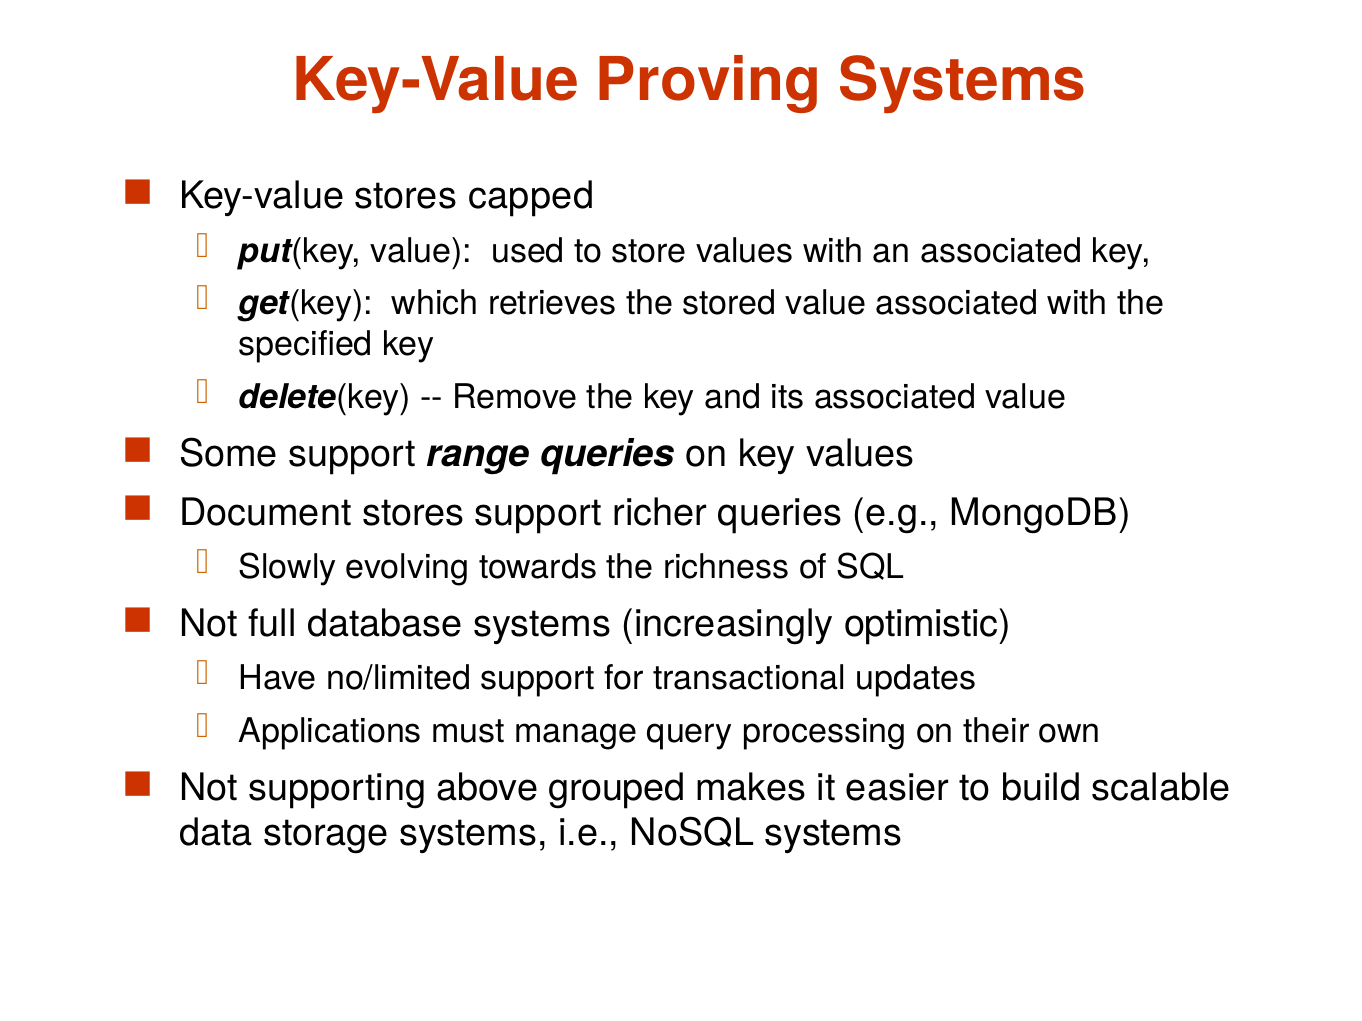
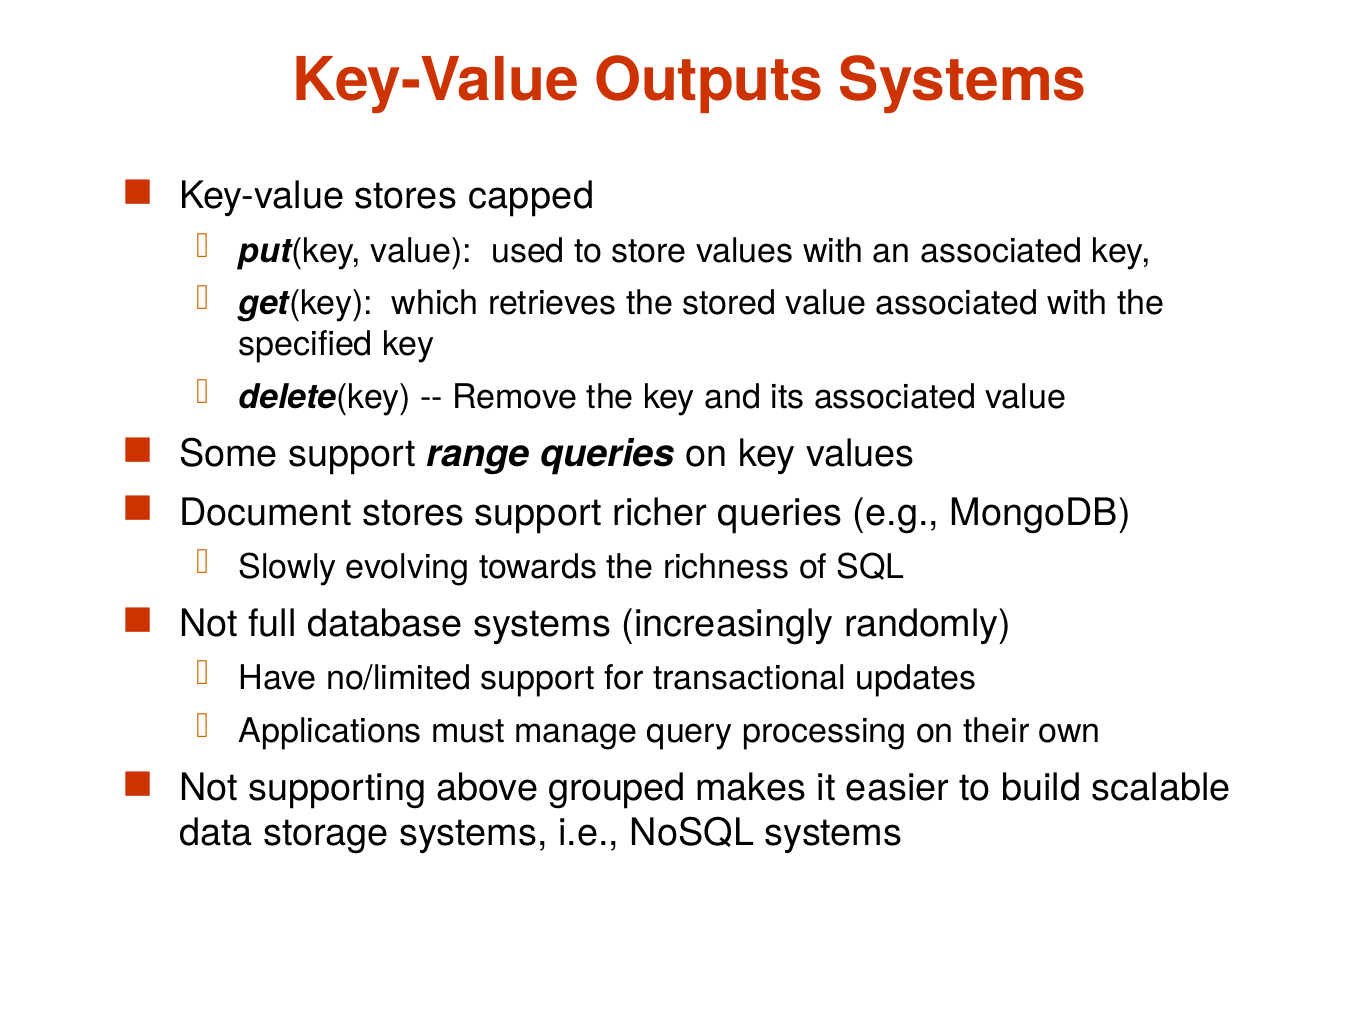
Proving: Proving -> Outputs
optimistic: optimistic -> randomly
